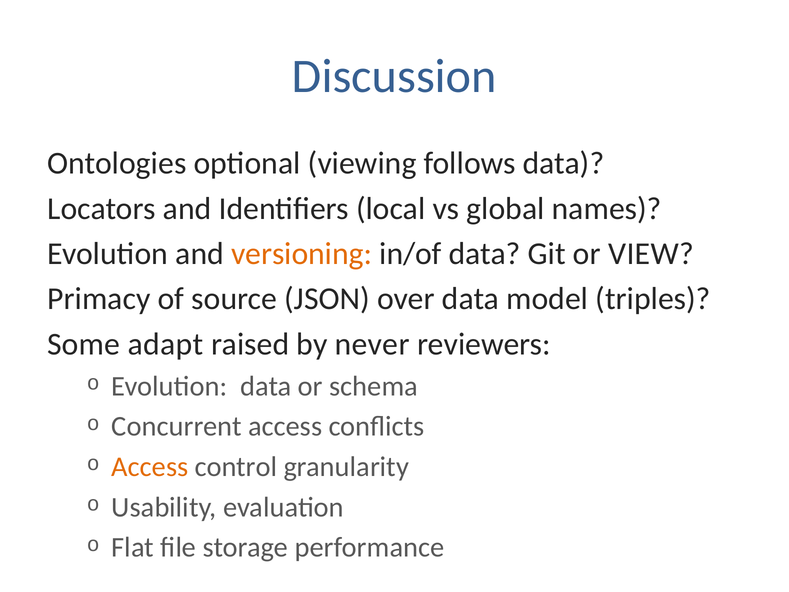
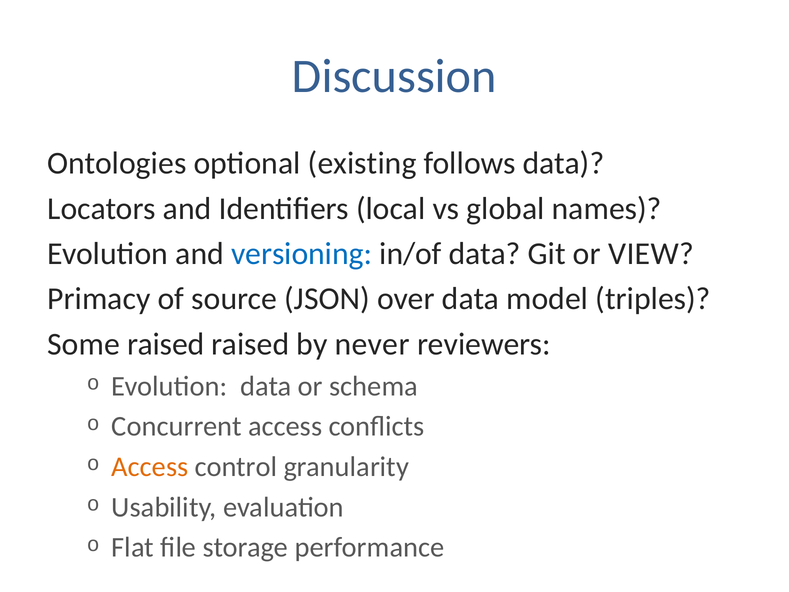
viewing: viewing -> existing
versioning colour: orange -> blue
Some adapt: adapt -> raised
